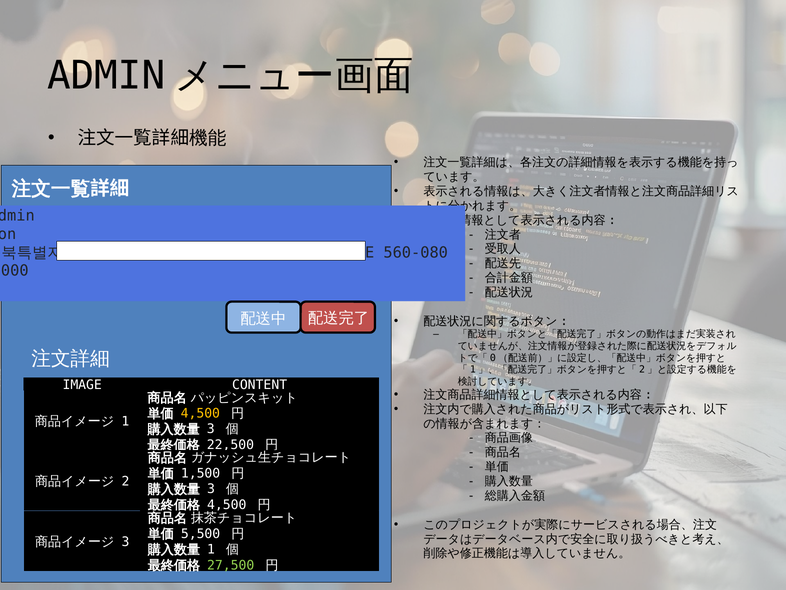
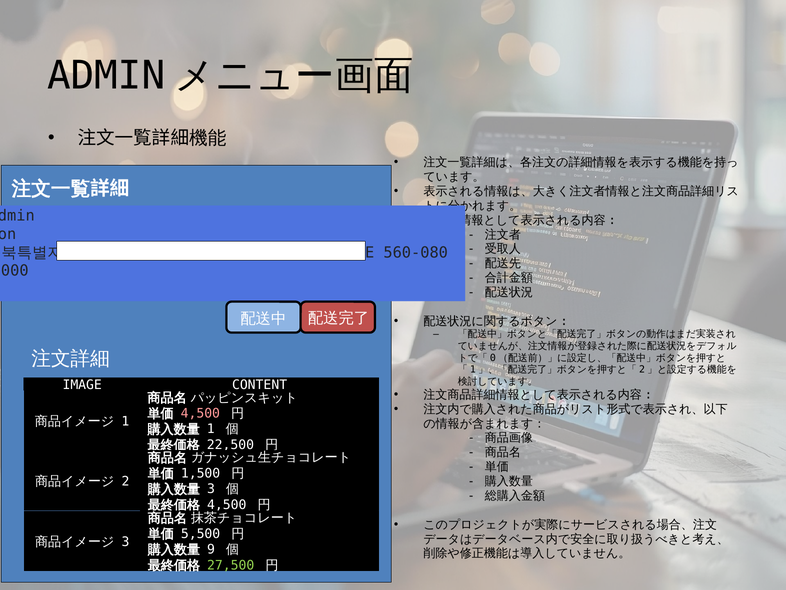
4,500 at (200, 413) colour: yellow -> pink
3 at (211, 429): 3 -> 1
1 at (211, 549): 1 -> 9
